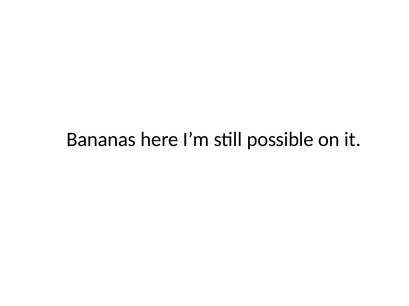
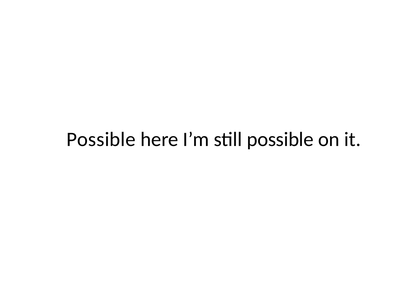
Bananas at (101, 140): Bananas -> Possible
